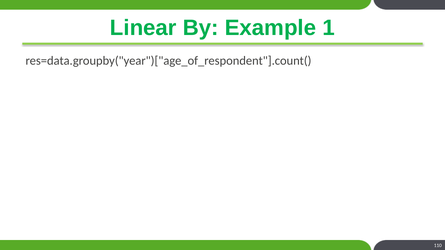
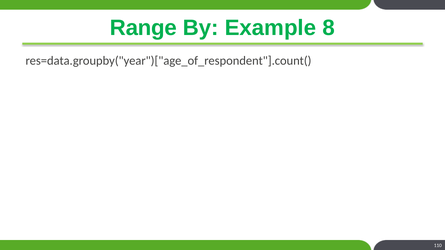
Linear: Linear -> Range
1: 1 -> 8
